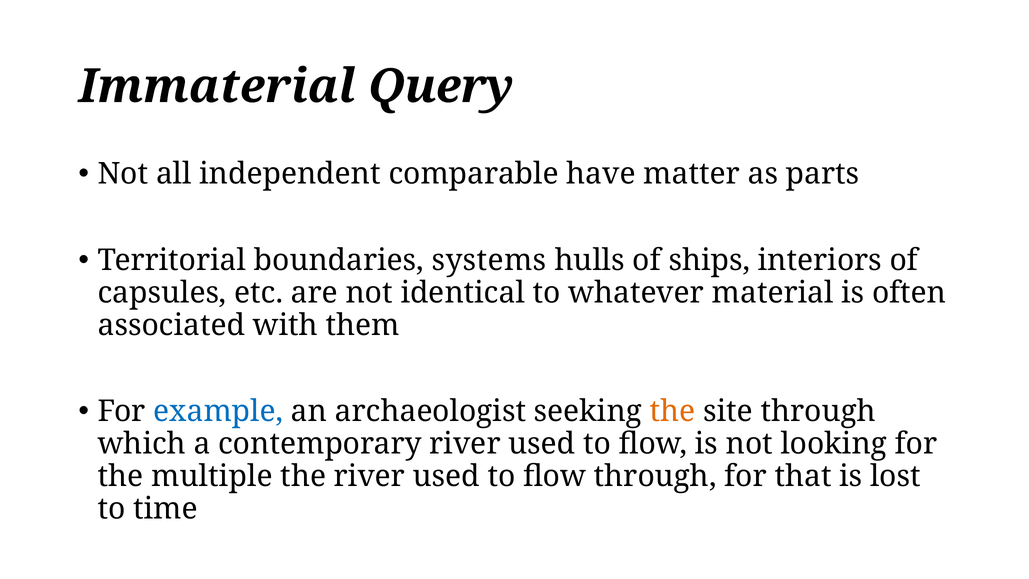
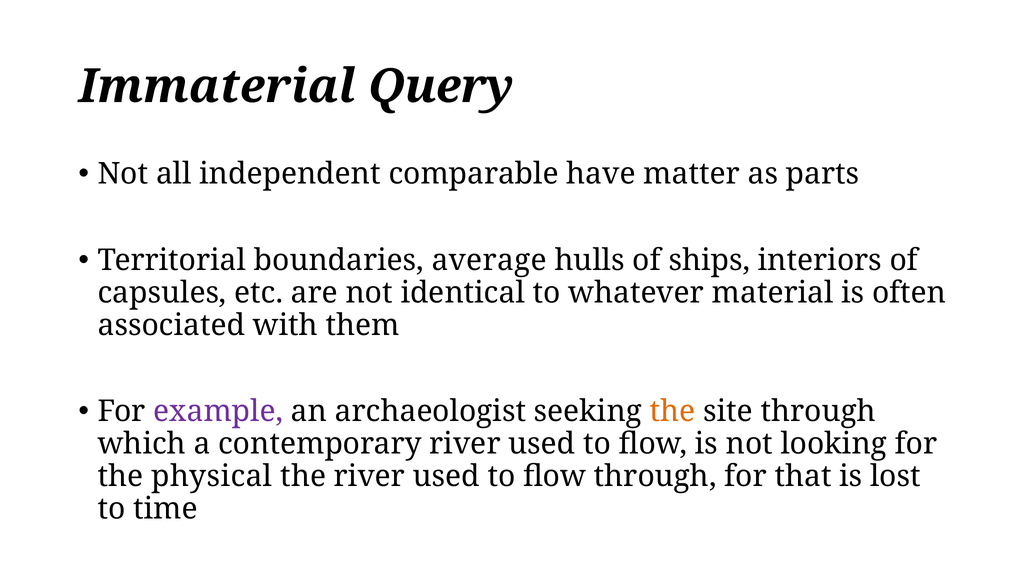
systems: systems -> average
example colour: blue -> purple
multiple: multiple -> physical
